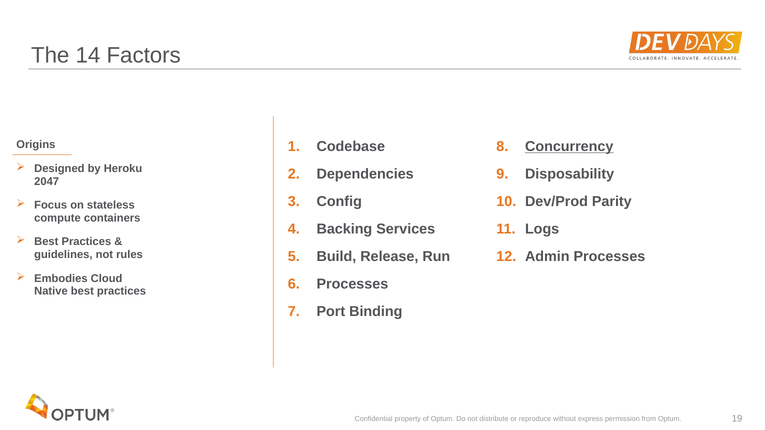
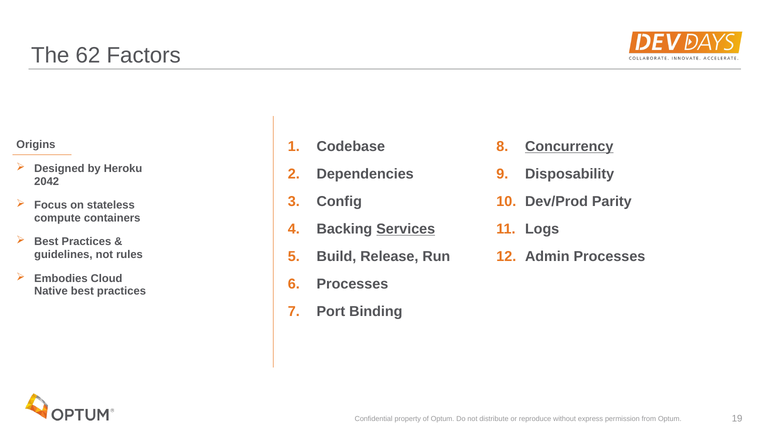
14: 14 -> 62
2047: 2047 -> 2042
Services underline: none -> present
